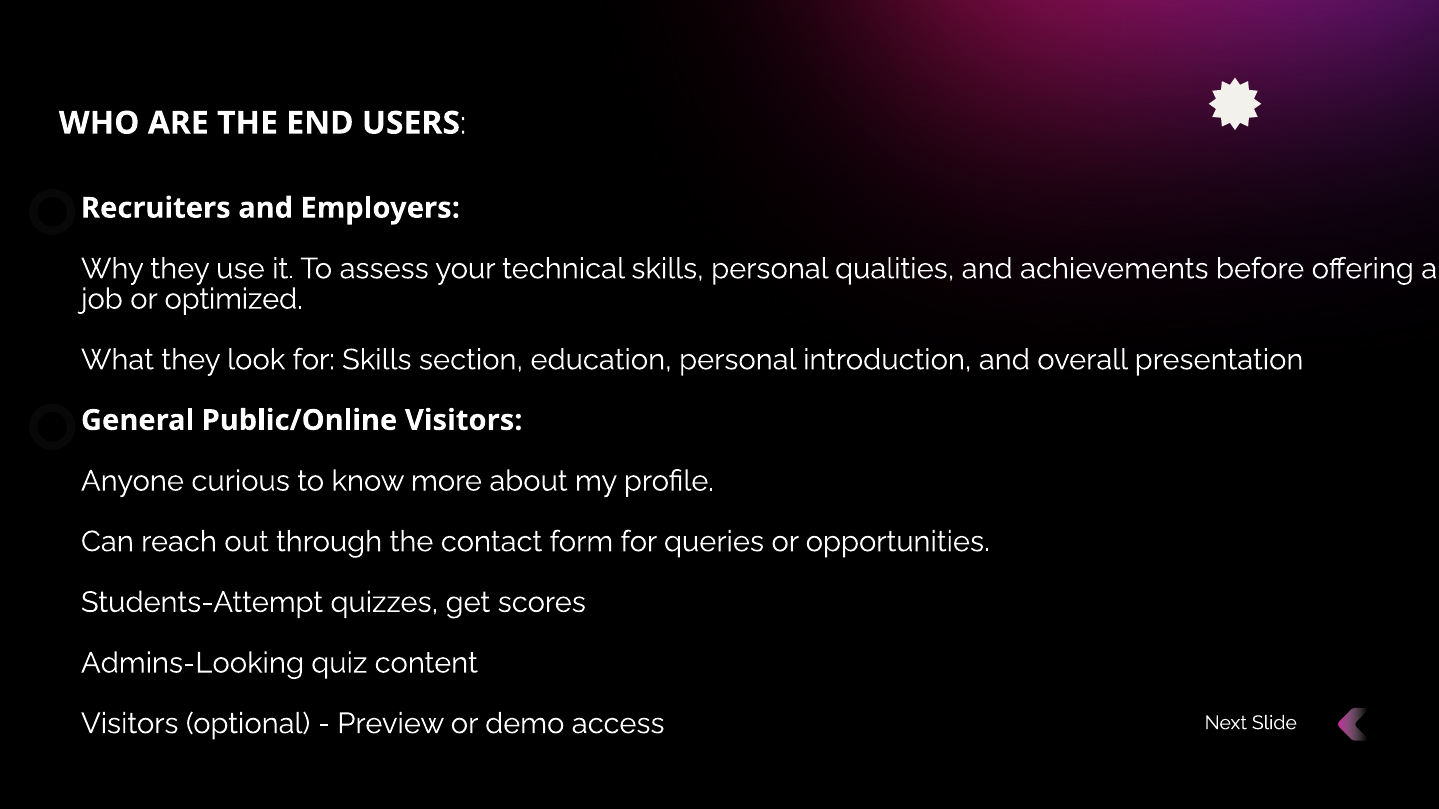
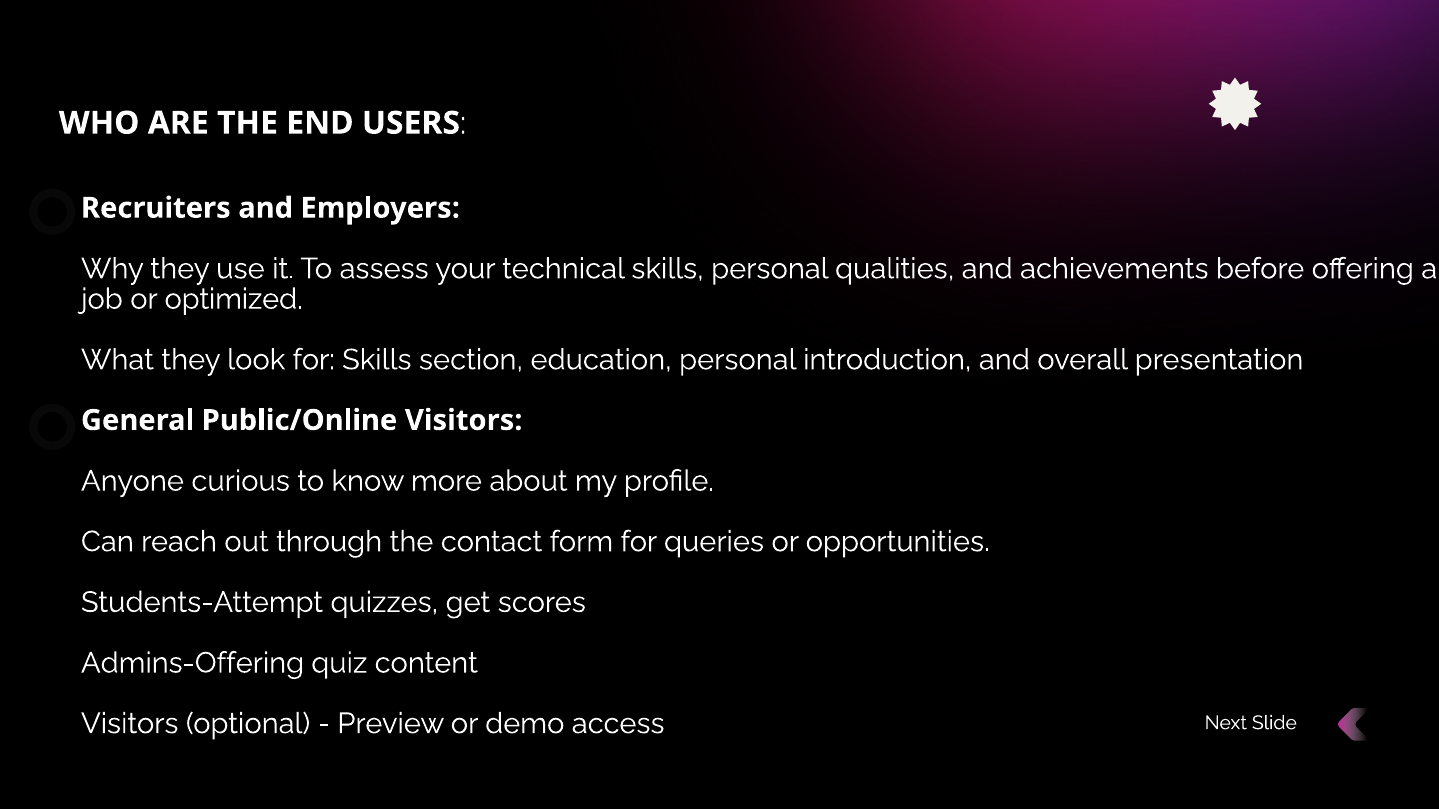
Admins-Looking: Admins-Looking -> Admins-Offering
